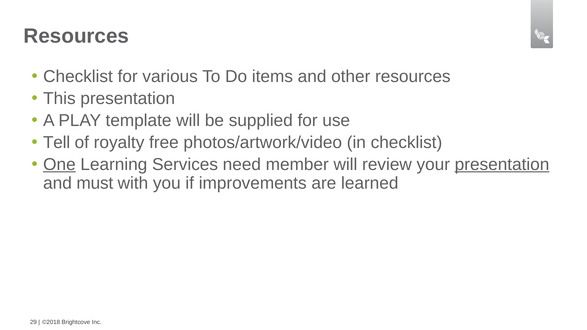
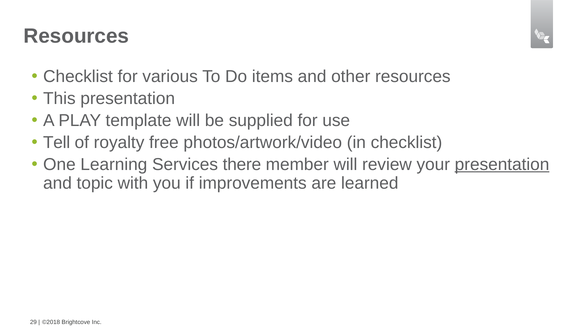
One underline: present -> none
need: need -> there
must: must -> topic
